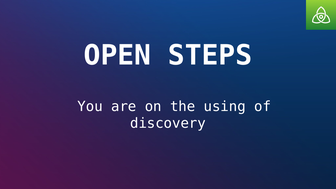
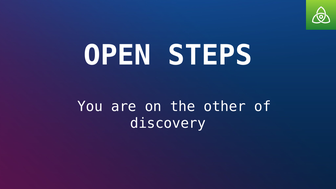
using: using -> other
